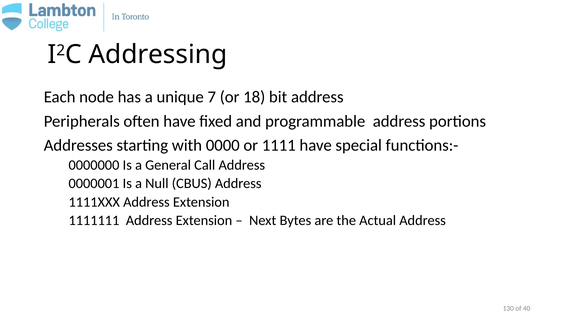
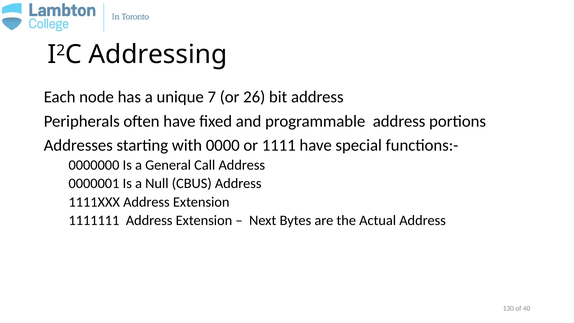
18: 18 -> 26
